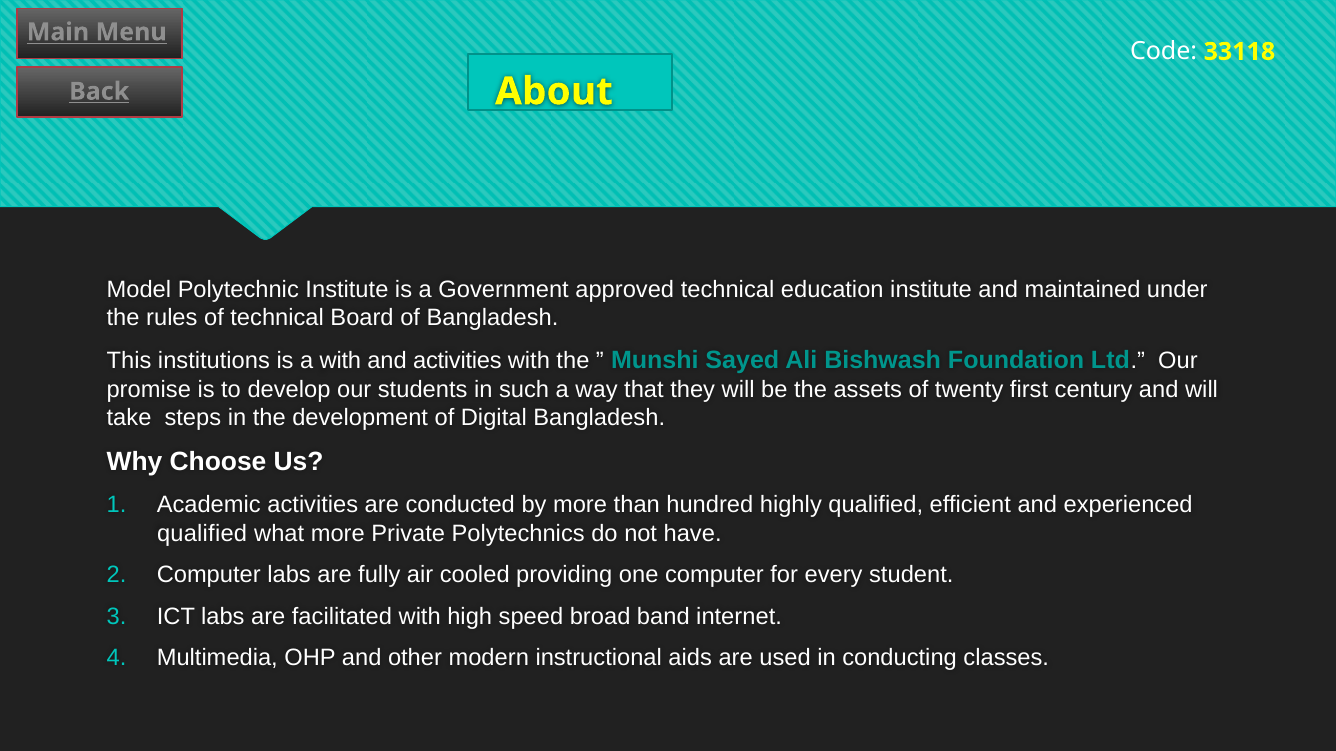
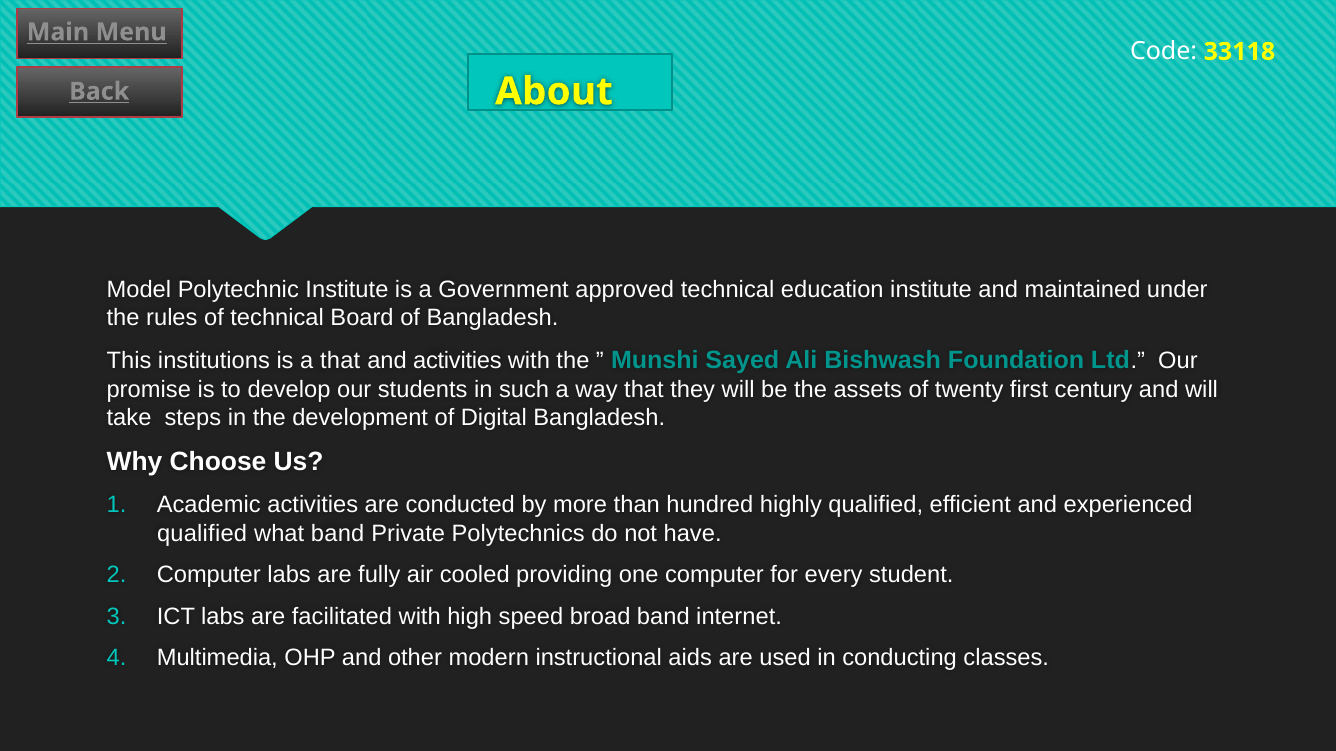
a with: with -> that
what more: more -> band
